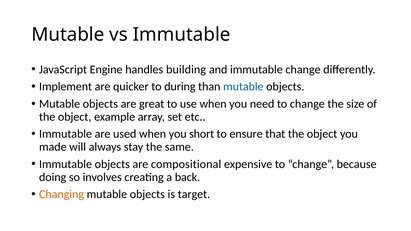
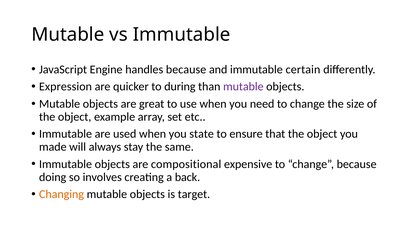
handles building: building -> because
immutable change: change -> certain
Implement: Implement -> Expression
mutable at (243, 87) colour: blue -> purple
short: short -> state
